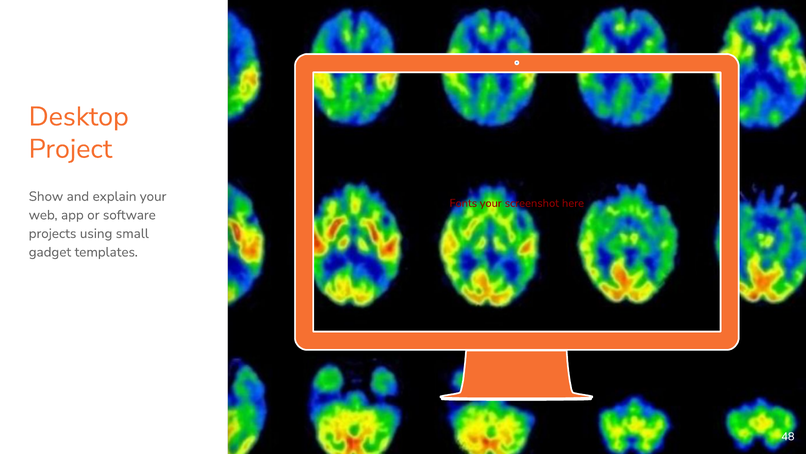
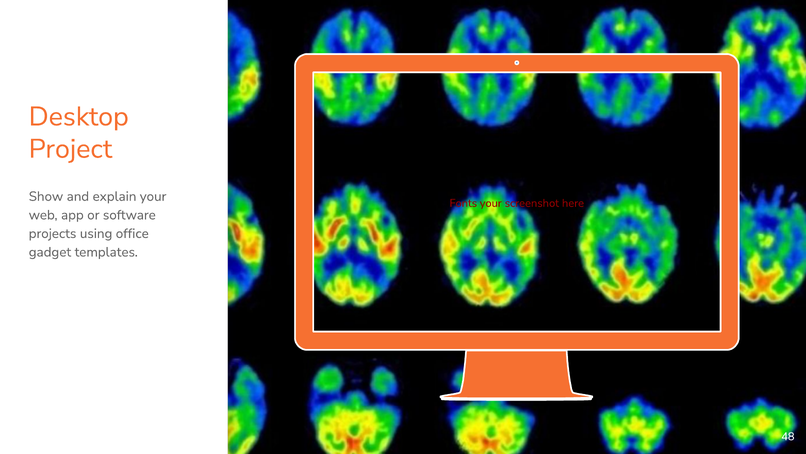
small: small -> office
